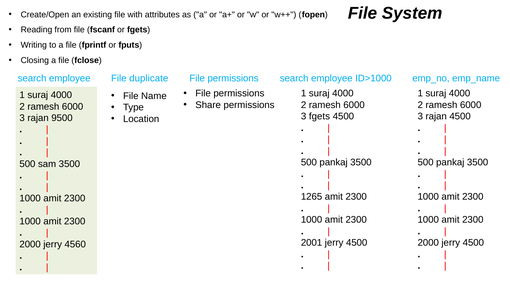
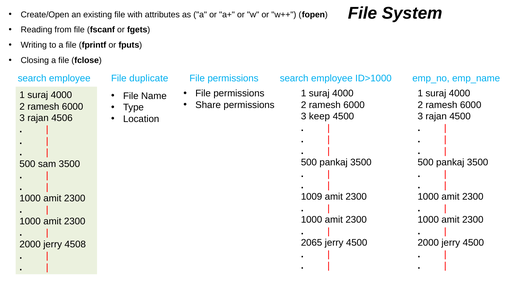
3 fgets: fgets -> keep
9500: 9500 -> 4506
1265: 1265 -> 1009
2001: 2001 -> 2065
4560: 4560 -> 4508
